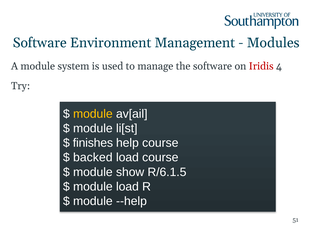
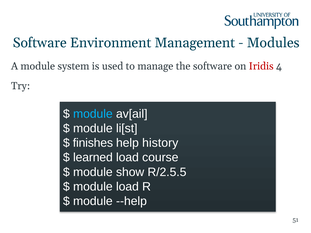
module at (93, 114) colour: yellow -> light blue
help course: course -> history
backed: backed -> learned
R/6.1.5: R/6.1.5 -> R/2.5.5
